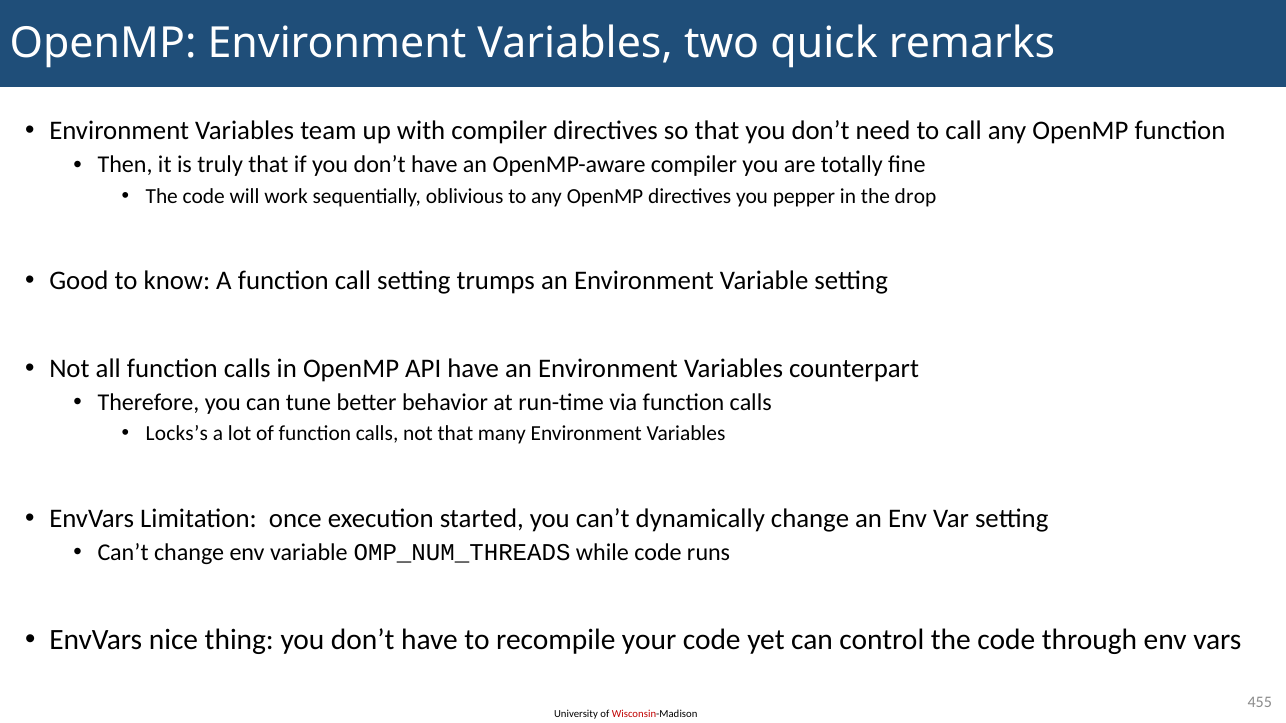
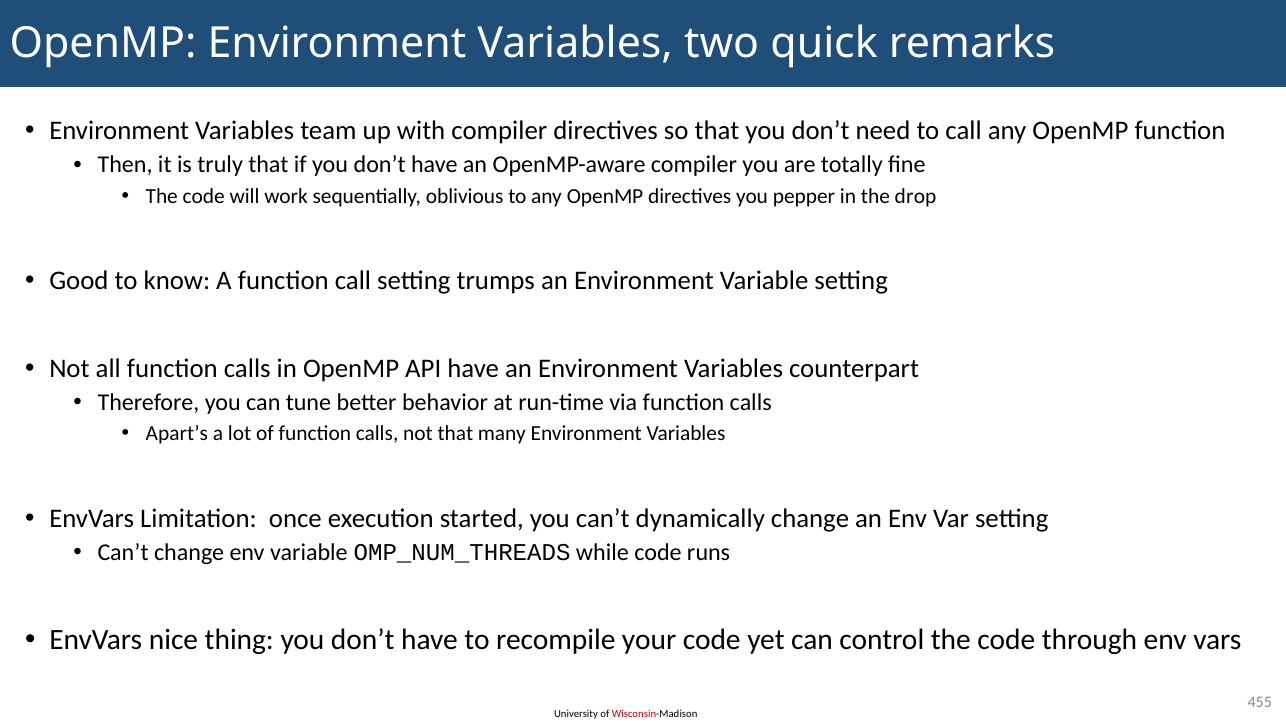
Locks’s: Locks’s -> Apart’s
